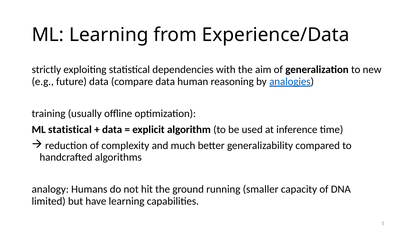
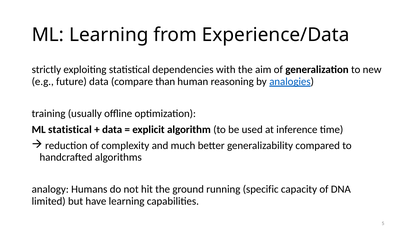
compare data: data -> than
smaller: smaller -> specific
